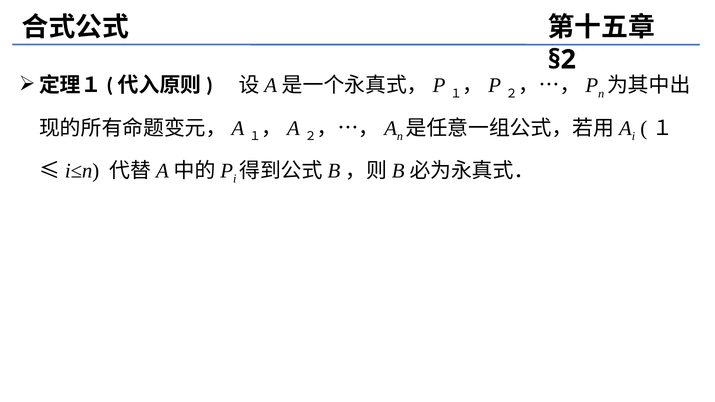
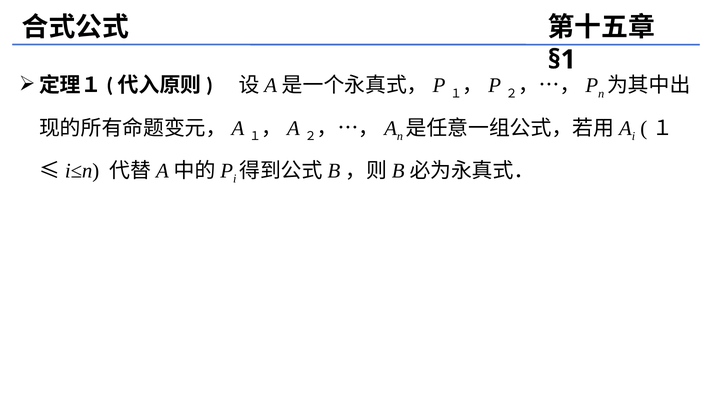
§2: §2 -> §1
